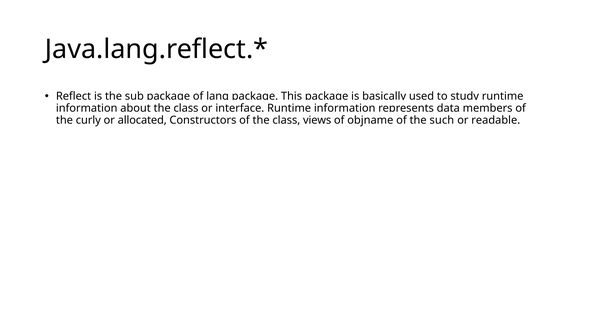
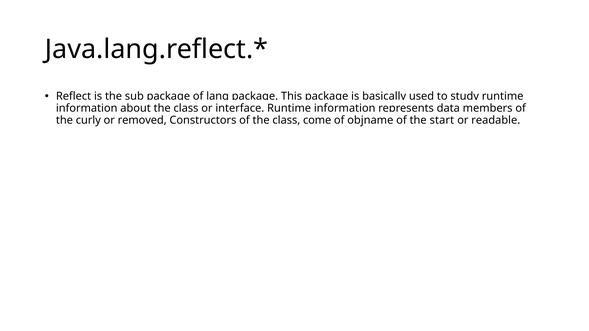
allocated: allocated -> removed
views: views -> come
such: such -> start
